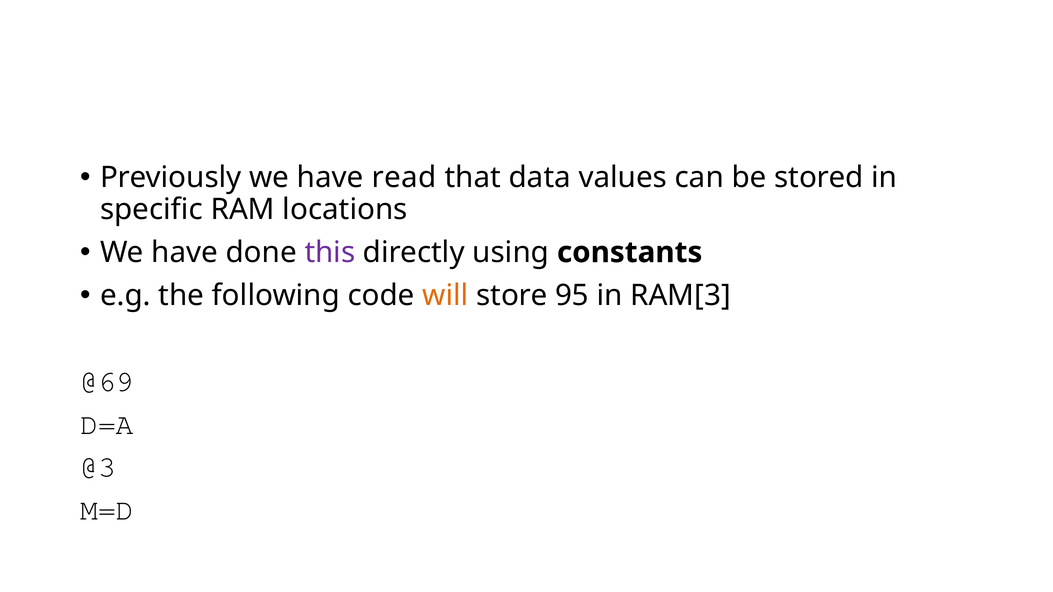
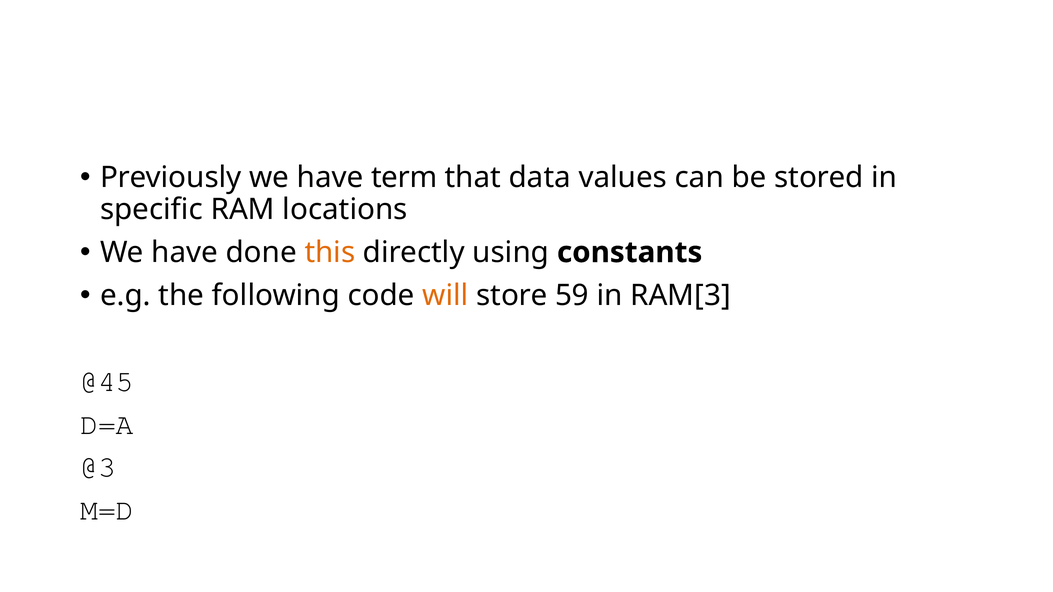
read: read -> term
this colour: purple -> orange
95: 95 -> 59
@69: @69 -> @45
